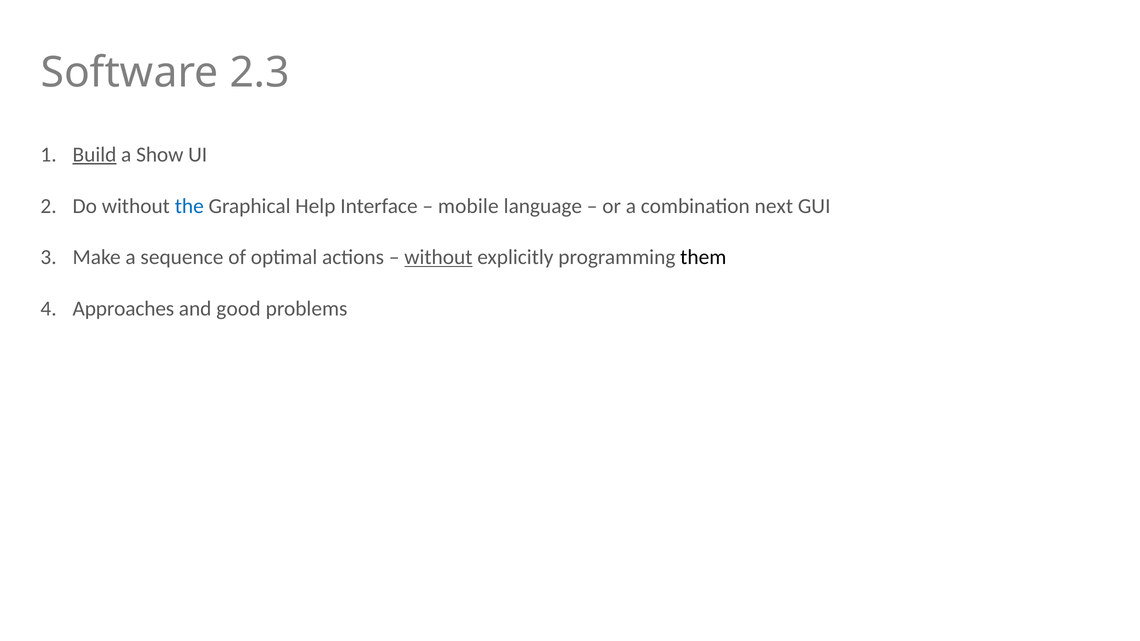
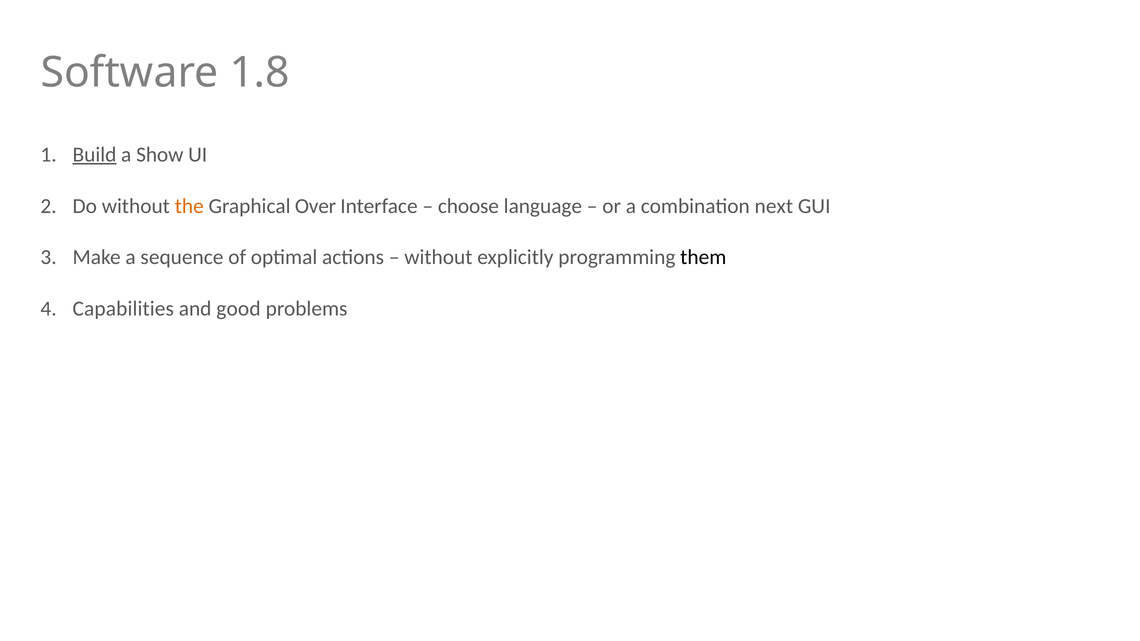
2.3: 2.3 -> 1.8
the colour: blue -> orange
Help: Help -> Over
mobile: mobile -> choose
without at (438, 257) underline: present -> none
Approaches: Approaches -> Capabilities
